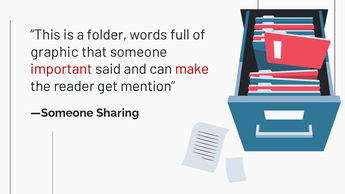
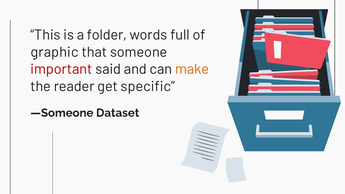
make colour: red -> orange
mention: mention -> specific
Sharing: Sharing -> Dataset
